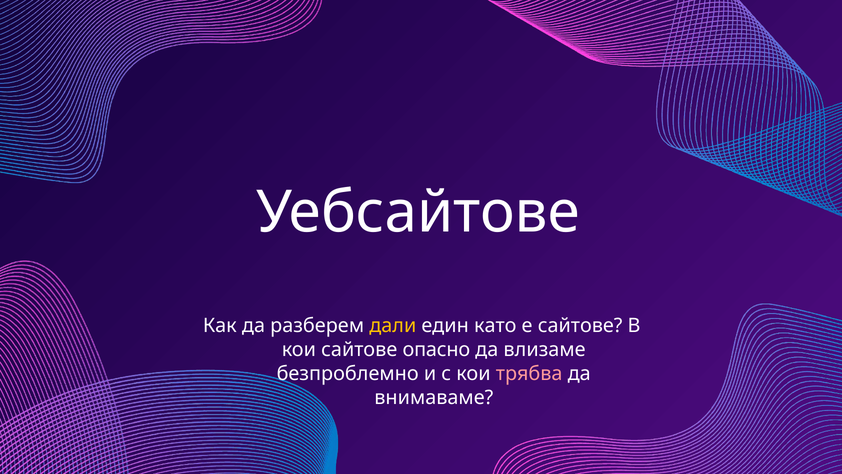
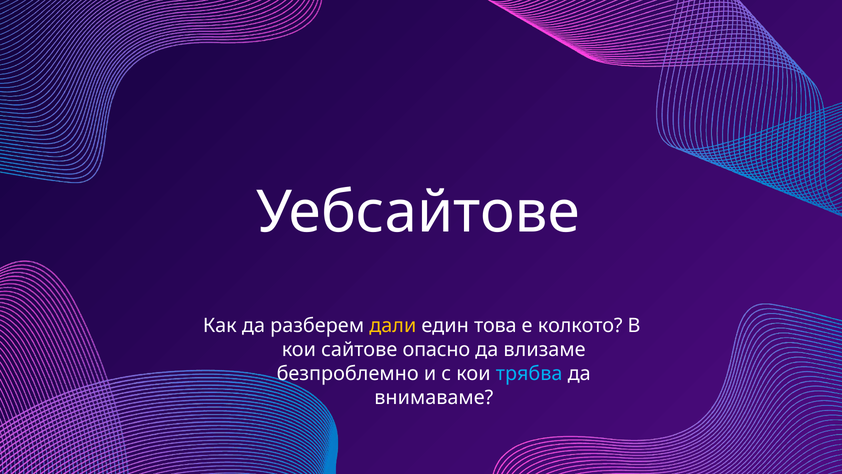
като: като -> това
е сайтове: сайтове -> колкото
трябва colour: pink -> light blue
